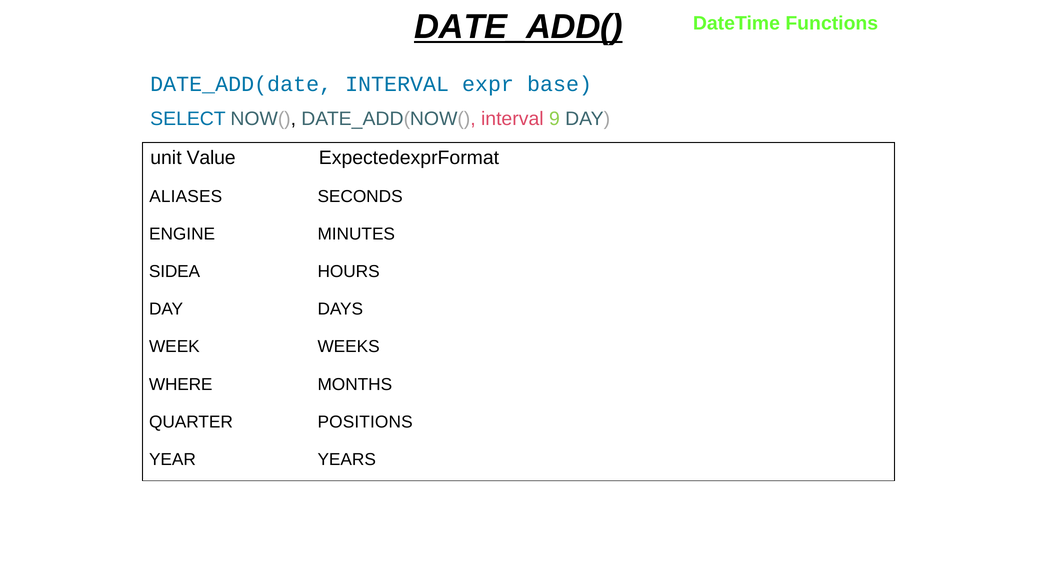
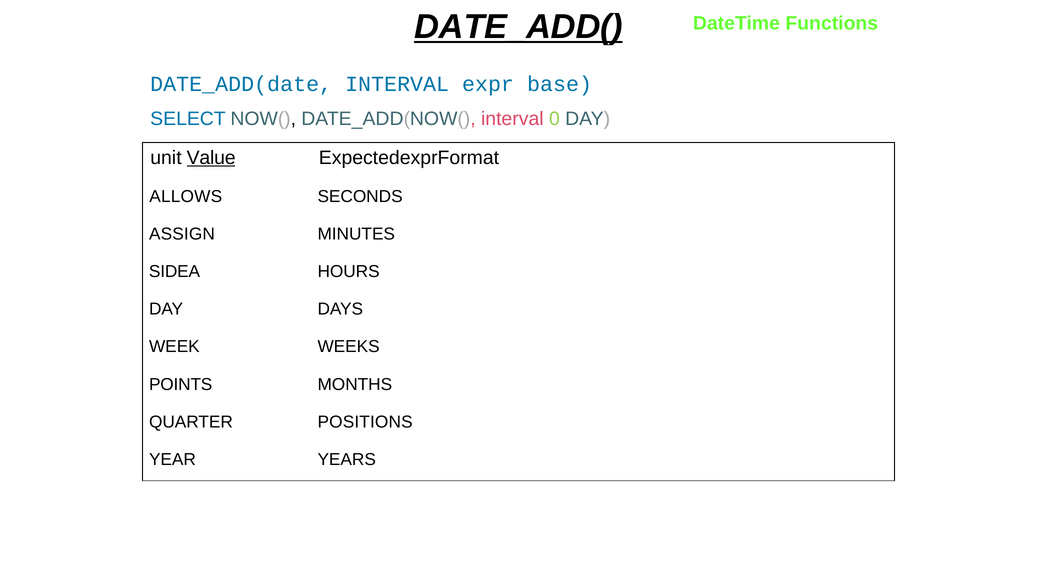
9: 9 -> 0
Value underline: none -> present
ALIASES: ALIASES -> ALLOWS
ENGINE: ENGINE -> ASSIGN
WHERE: WHERE -> POINTS
